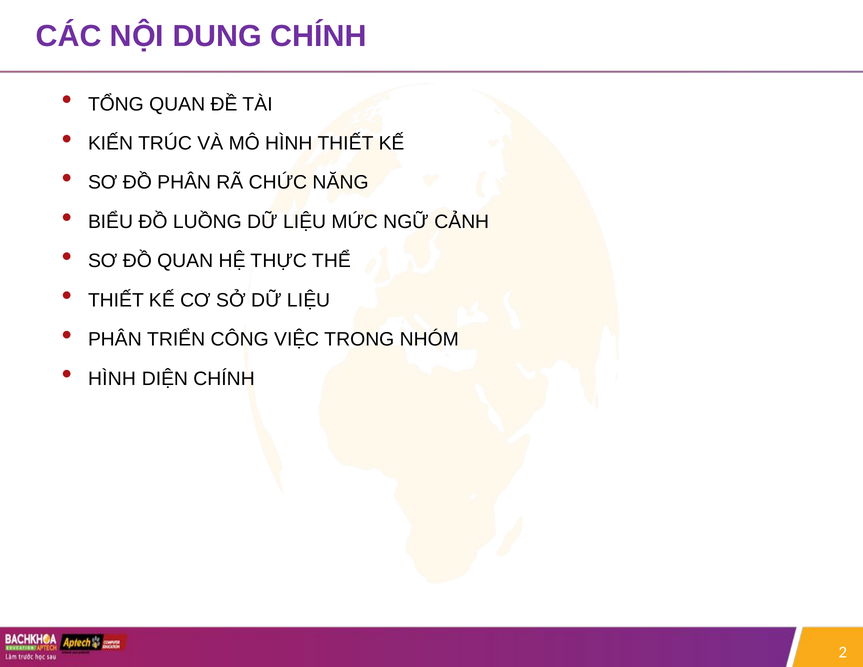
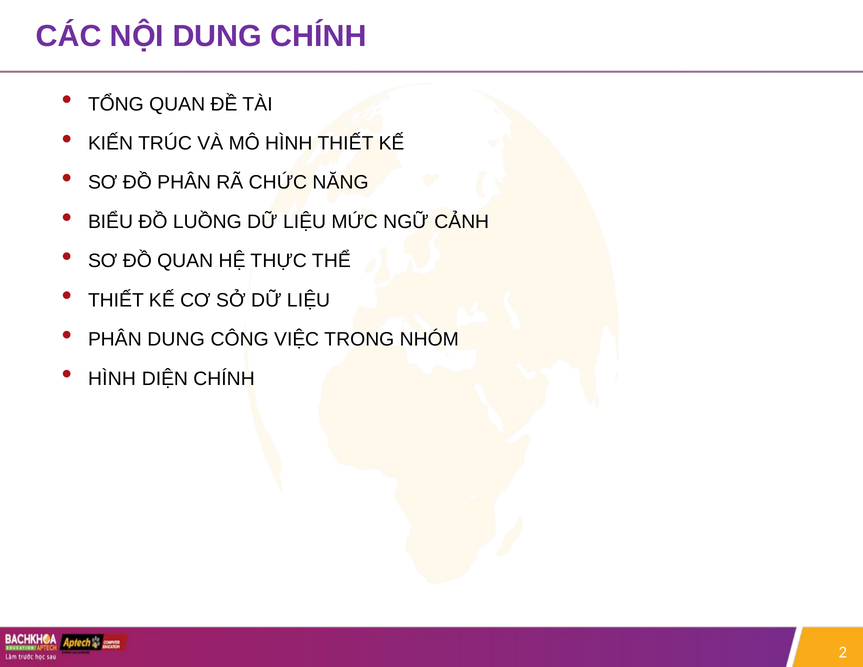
PHÂN TRIỂN: TRIỂN -> DUNG
